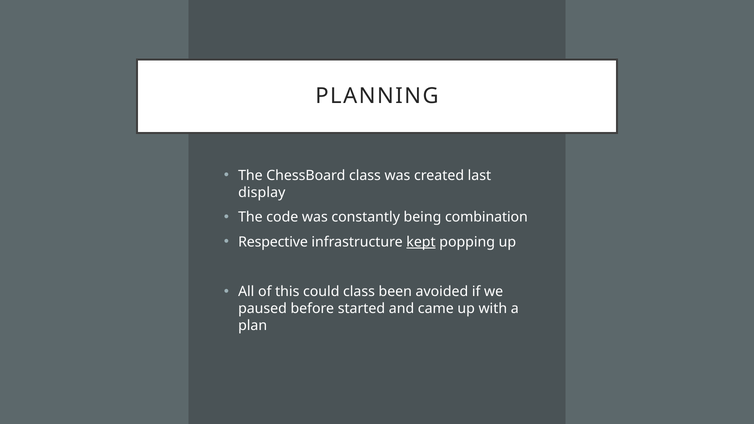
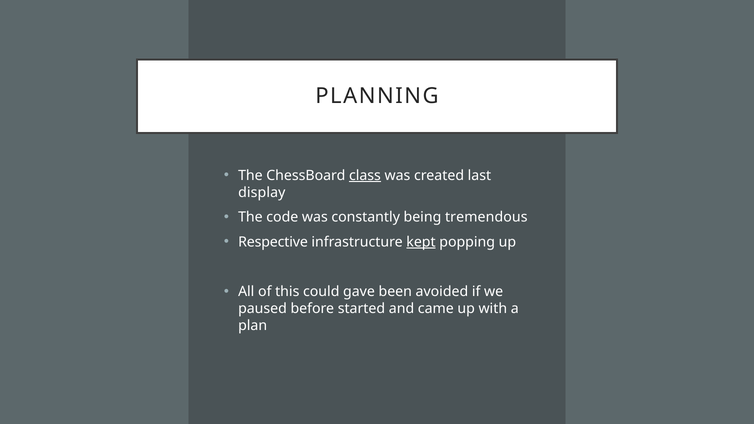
class at (365, 175) underline: none -> present
combination: combination -> tremendous
could class: class -> gave
